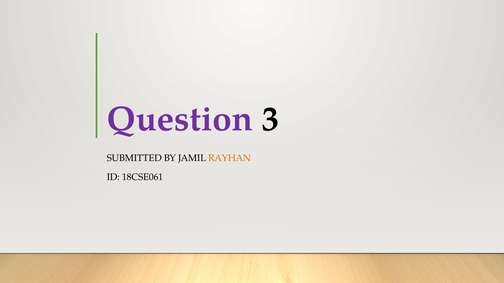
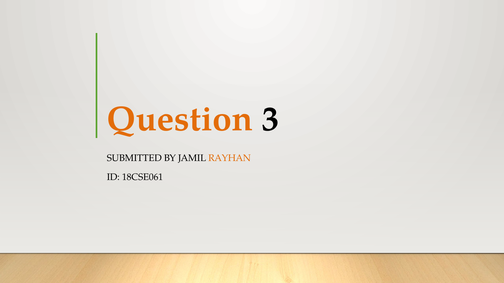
Question colour: purple -> orange
